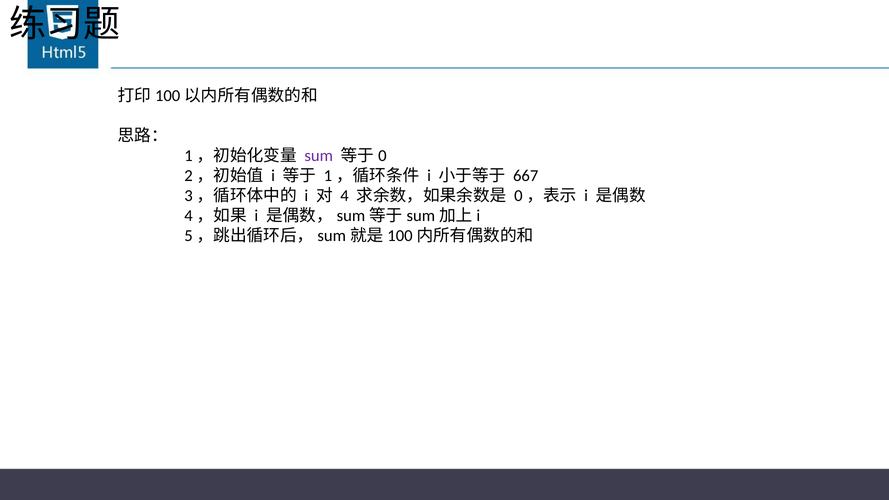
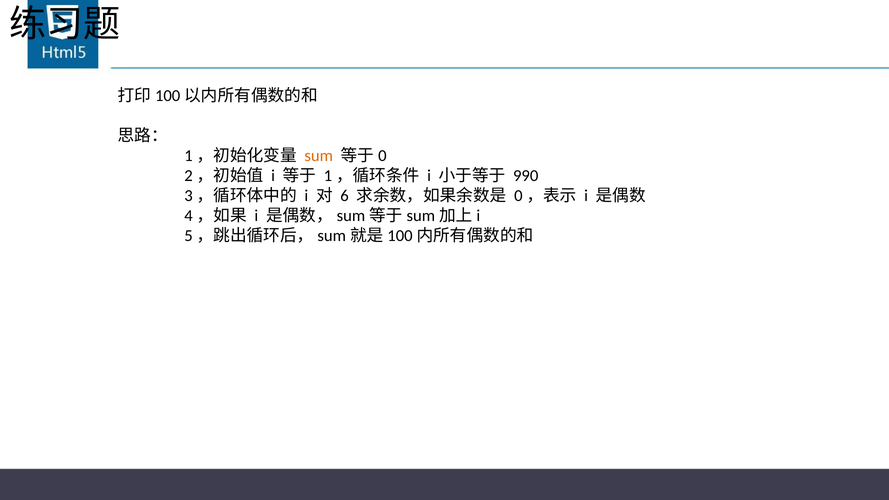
sum colour: purple -> orange
667: 667 -> 990
4: 4 -> 6
